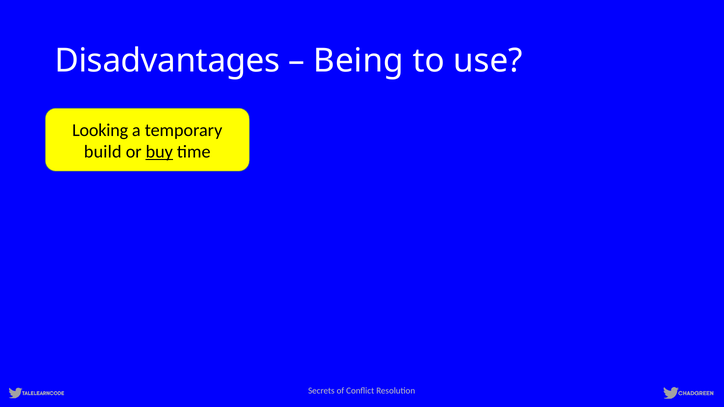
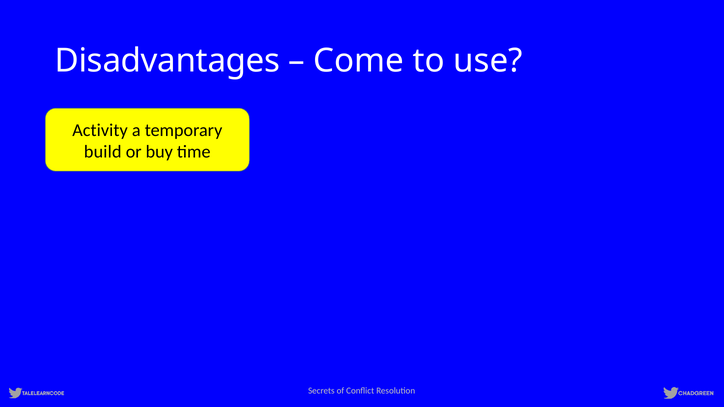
Being: Being -> Come
Looking: Looking -> Activity
buy underline: present -> none
